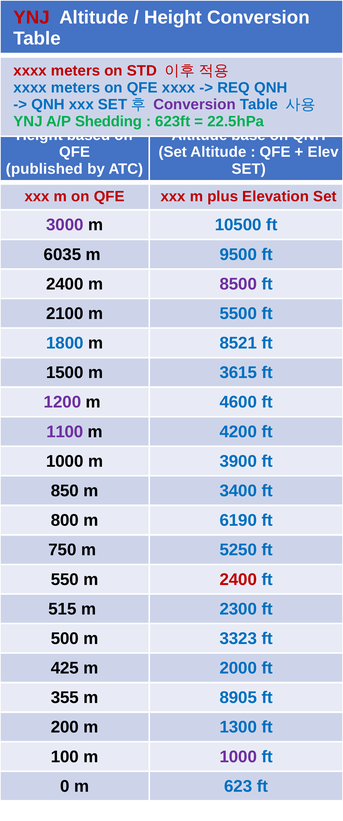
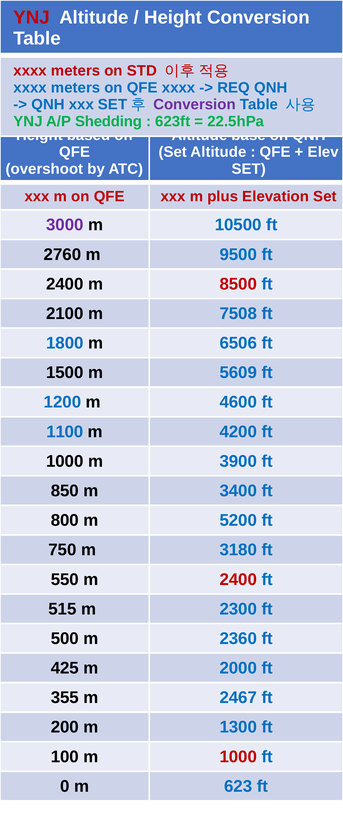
published: published -> overshoot
6035: 6035 -> 2760
8500 colour: purple -> red
5500: 5500 -> 7508
8521: 8521 -> 6506
3615: 3615 -> 5609
1200 colour: purple -> blue
1100 colour: purple -> blue
6190: 6190 -> 5200
5250: 5250 -> 3180
3323: 3323 -> 2360
8905: 8905 -> 2467
1000 at (238, 756) colour: purple -> red
